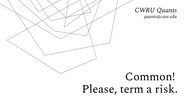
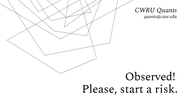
Common: Common -> Observed
term: term -> start
